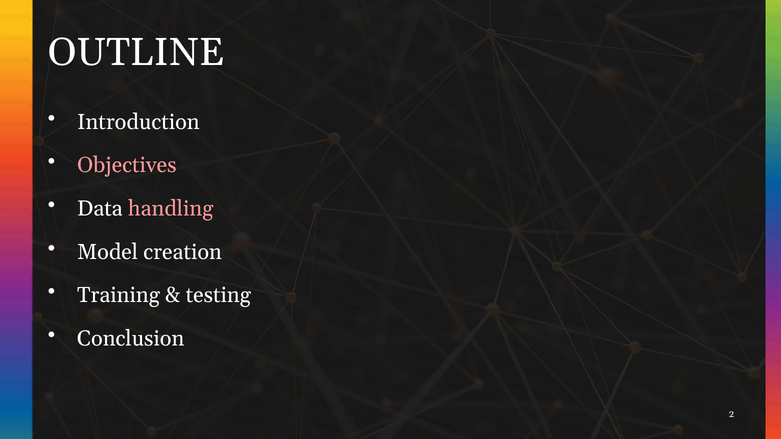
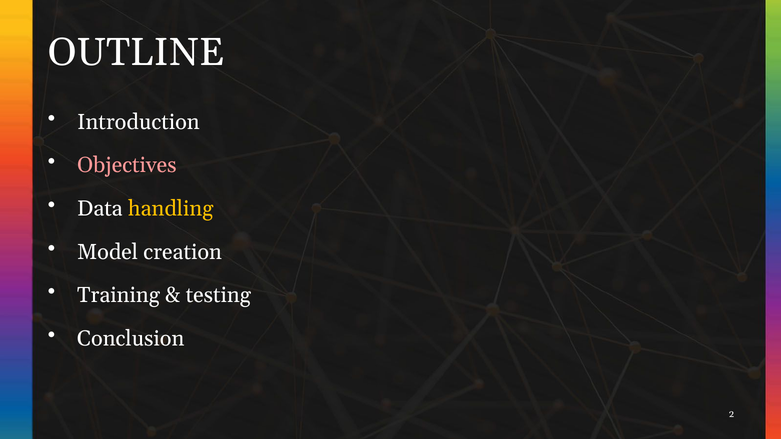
handling colour: pink -> yellow
